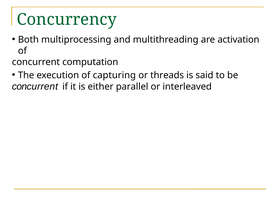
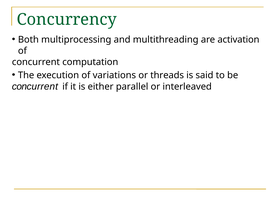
capturing: capturing -> variations
